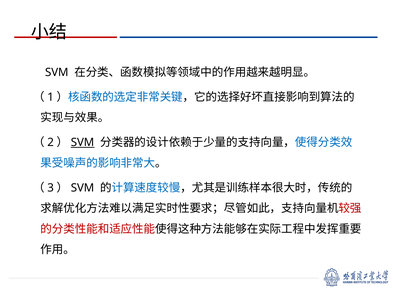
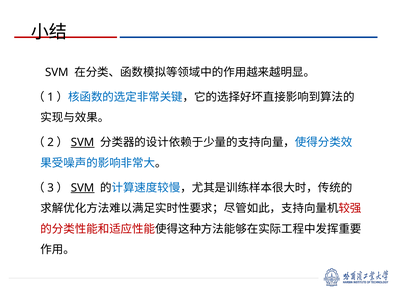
SVM at (83, 188) underline: none -> present
